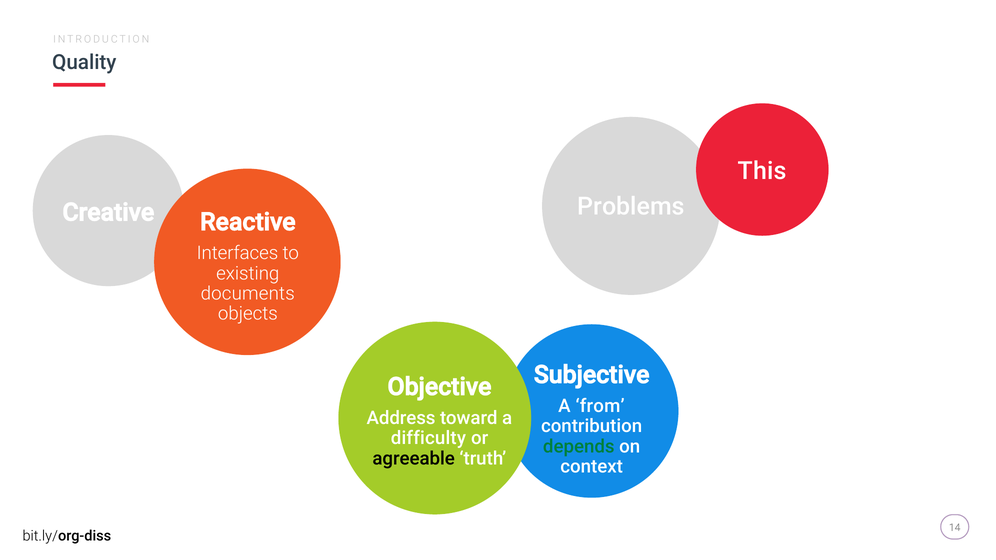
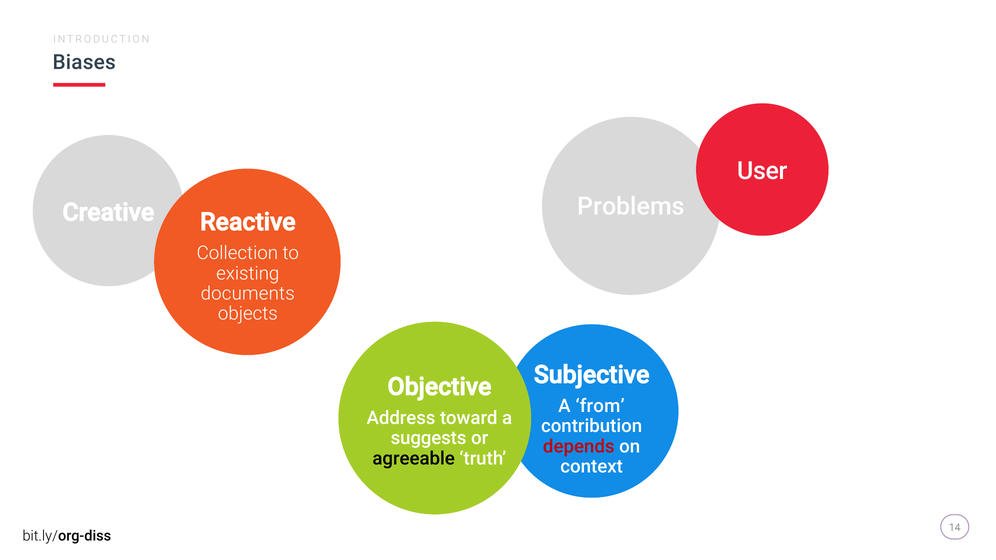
Quality: Quality -> Biases
This: This -> User
Interfaces: Interfaces -> Collection
difficulty: difficulty -> suggests
depends colour: green -> red
